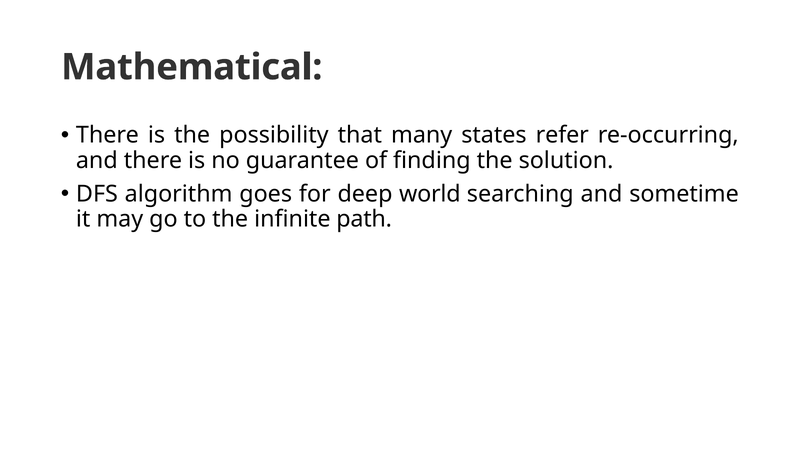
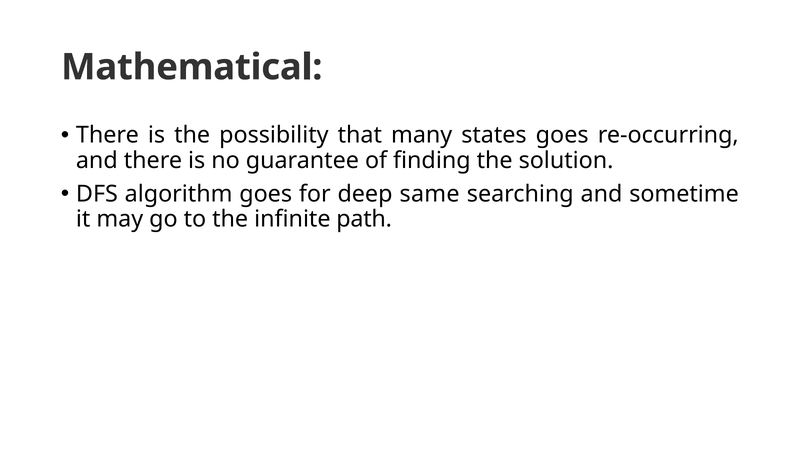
states refer: refer -> goes
world: world -> same
